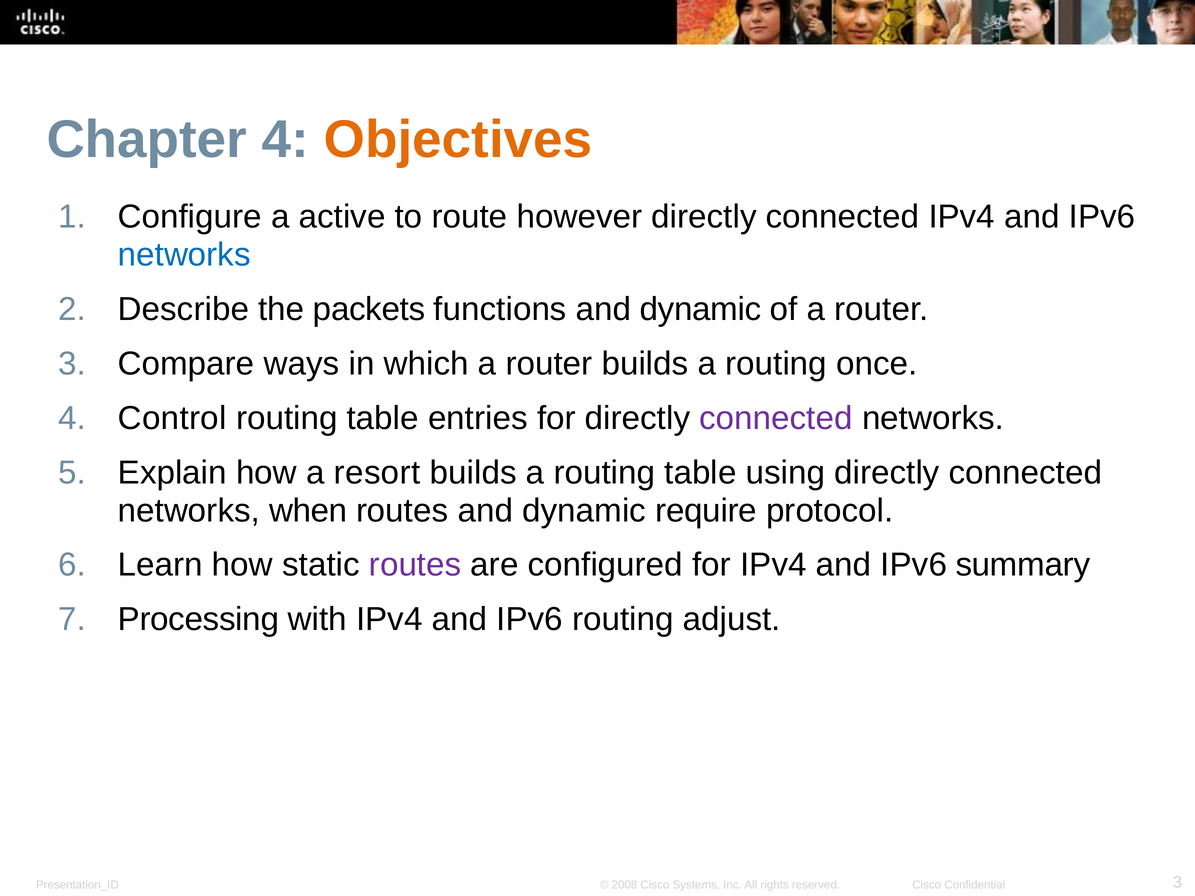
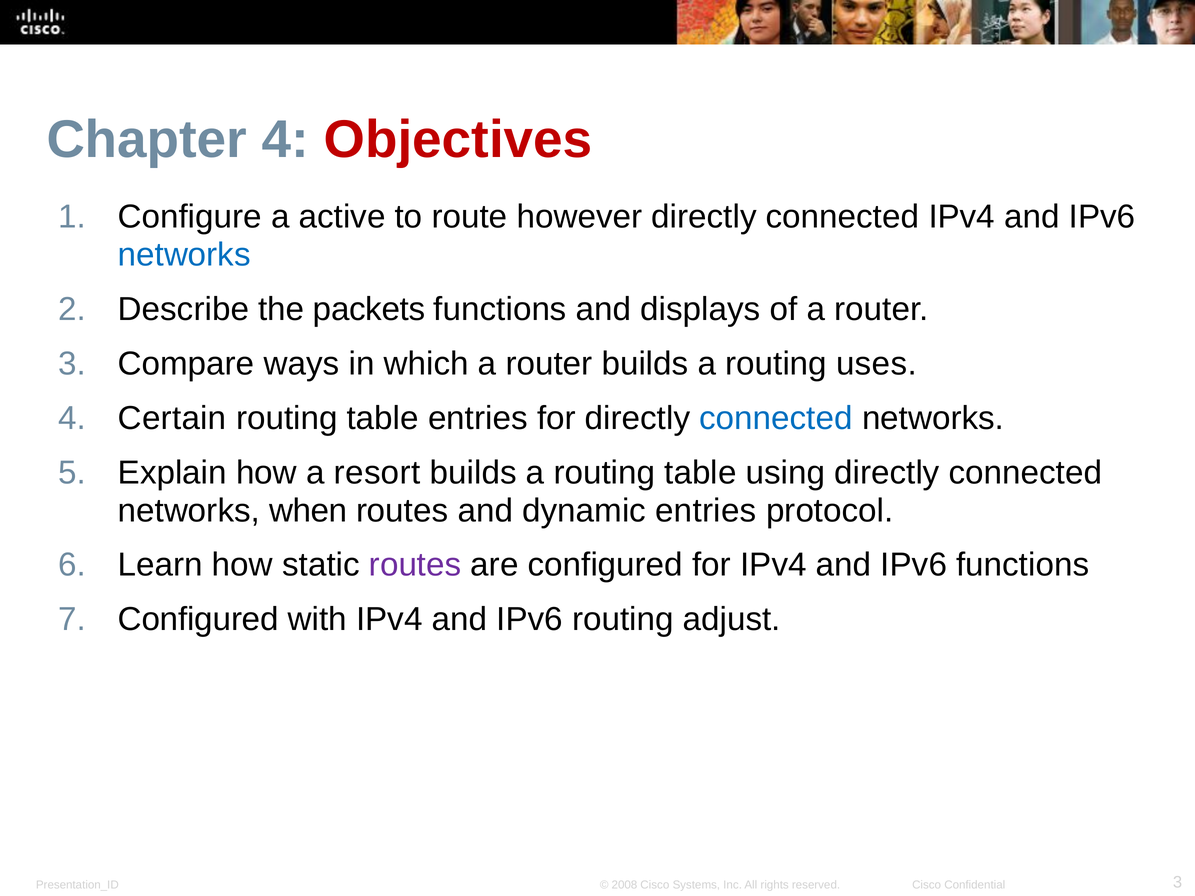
Objectives colour: orange -> red
functions and dynamic: dynamic -> displays
once: once -> uses
Control: Control -> Certain
connected at (776, 418) colour: purple -> blue
dynamic require: require -> entries
IPv6 summary: summary -> functions
Processing at (198, 620): Processing -> Configured
